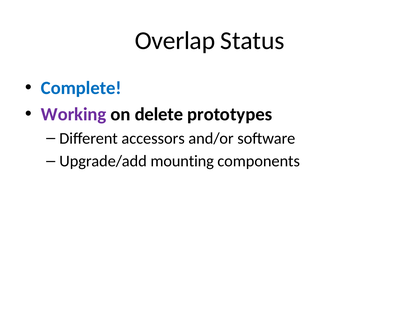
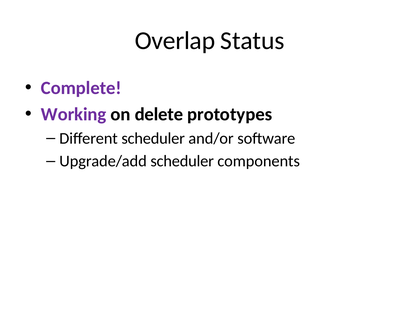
Complete colour: blue -> purple
Different accessors: accessors -> scheduler
Upgrade/add mounting: mounting -> scheduler
